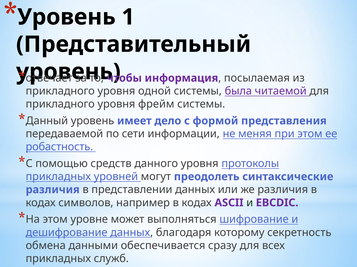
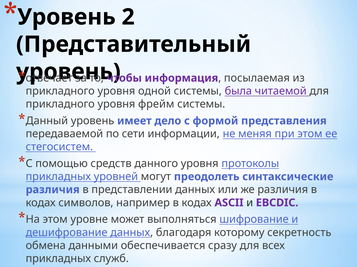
1: 1 -> 2
робастность: робастность -> стегосистем
